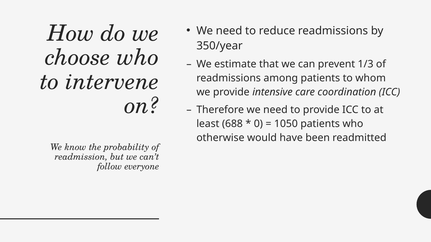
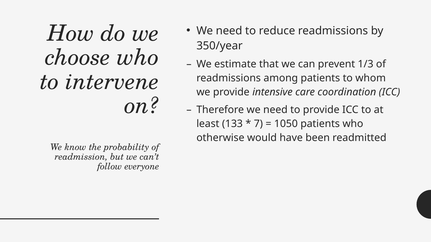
688: 688 -> 133
0: 0 -> 7
